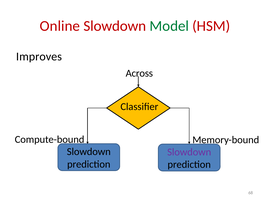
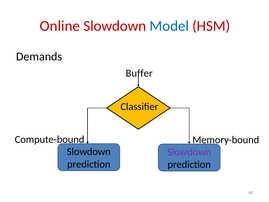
Model colour: green -> blue
Improves: Improves -> Demands
Across: Across -> Buffer
